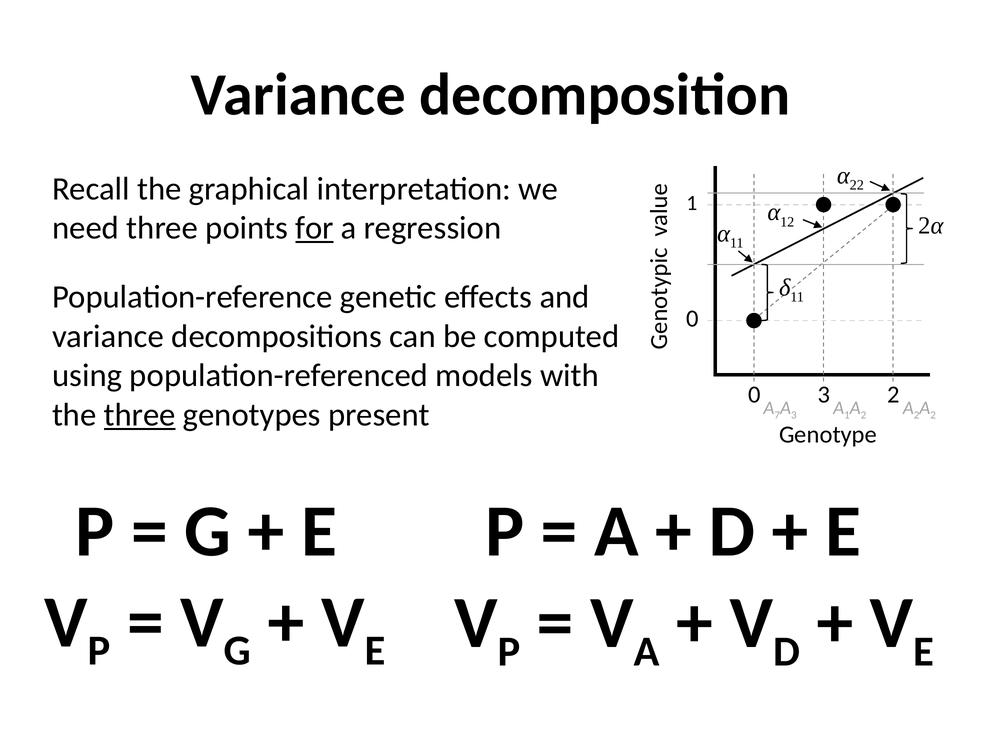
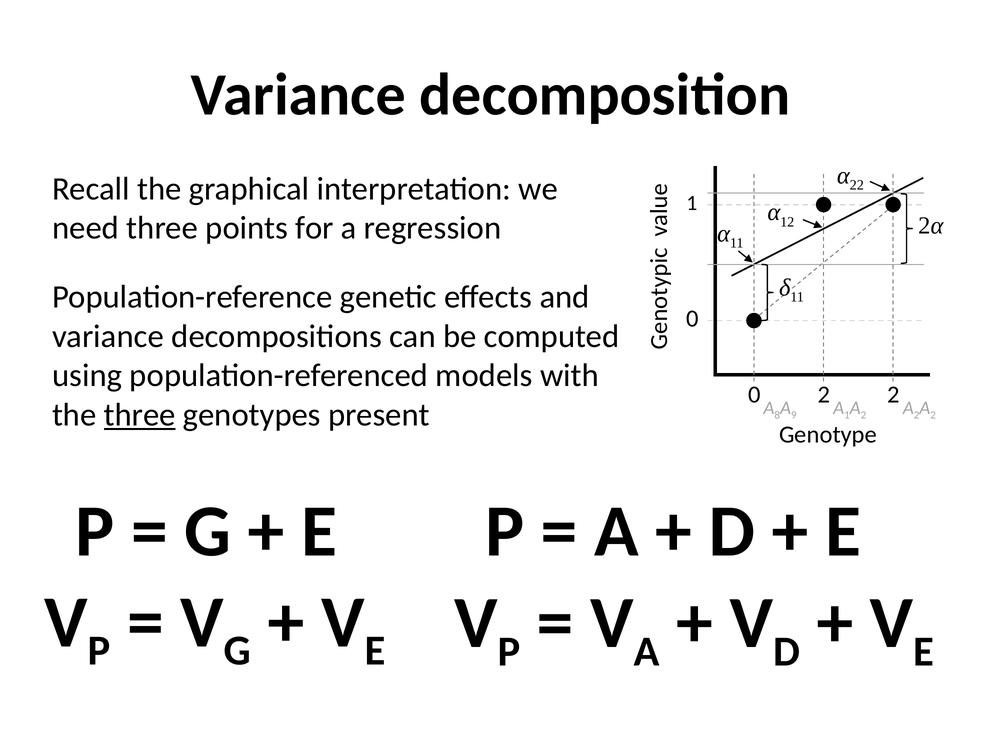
for underline: present -> none
0 3: 3 -> 2
7: 7 -> 8
A 3: 3 -> 9
